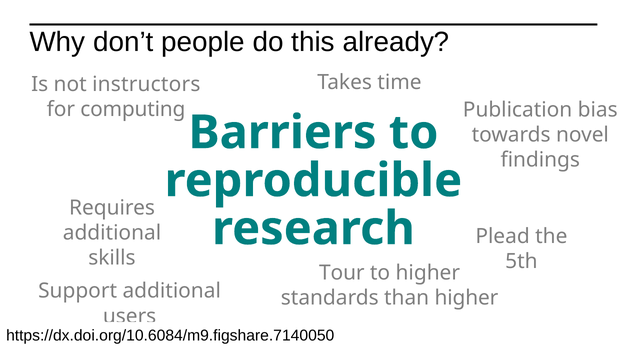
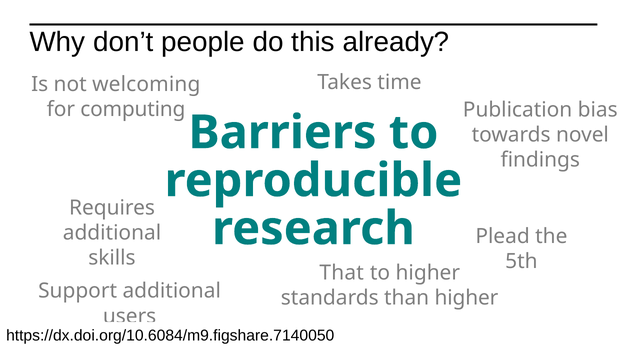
instructors: instructors -> welcoming
Tour: Tour -> That
